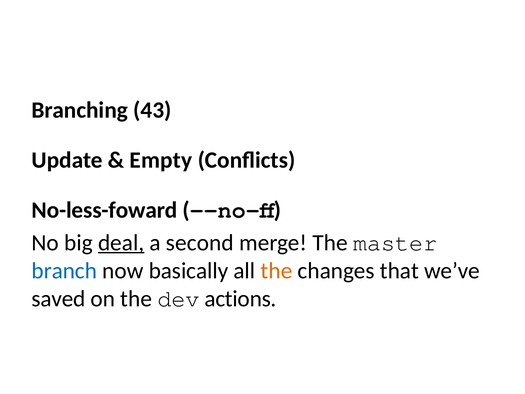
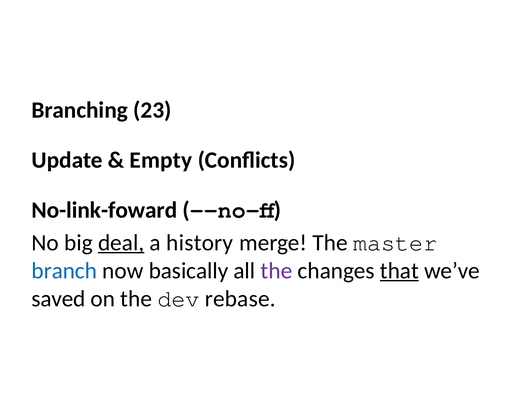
43: 43 -> 23
No-less-foward: No-less-foward -> No-link-foward
second: second -> history
the at (276, 271) colour: orange -> purple
that underline: none -> present
actions: actions -> rebase
